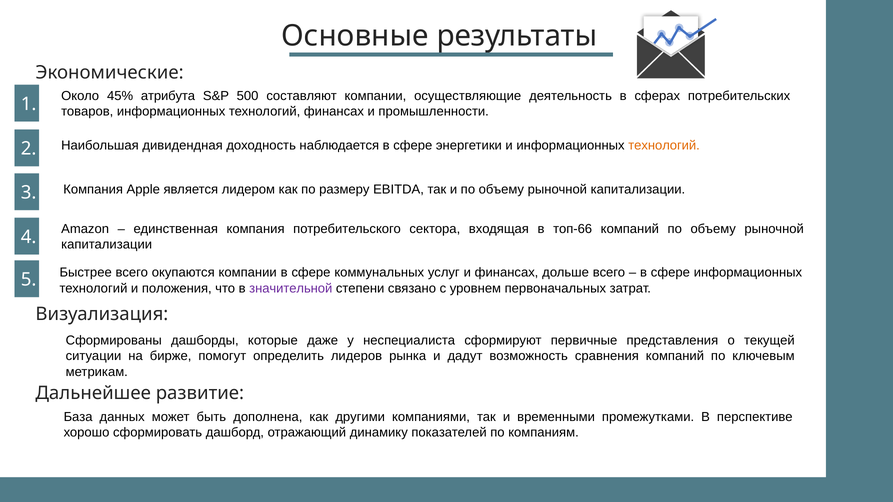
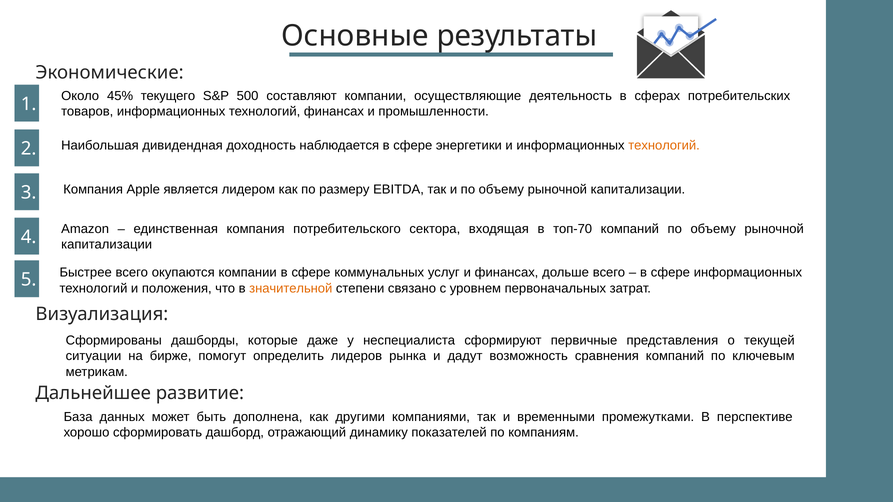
атрибута: атрибута -> текущего
топ-66: топ-66 -> топ-70
значительной colour: purple -> orange
